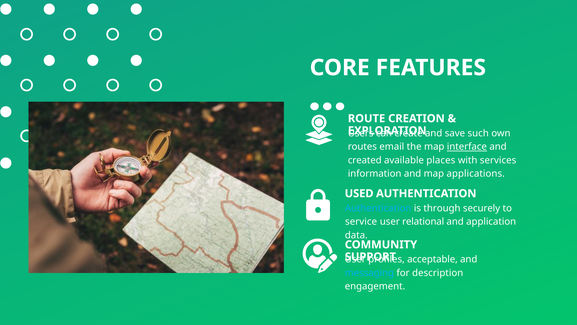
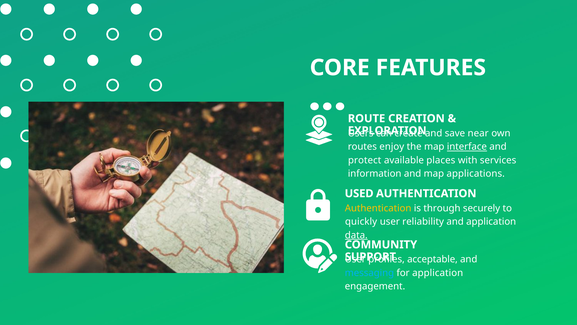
such: such -> near
email: email -> enjoy
created: created -> protect
Authentication at (378, 208) colour: light blue -> yellow
service: service -> quickly
relational: relational -> reliability
data underline: none -> present
for description: description -> application
